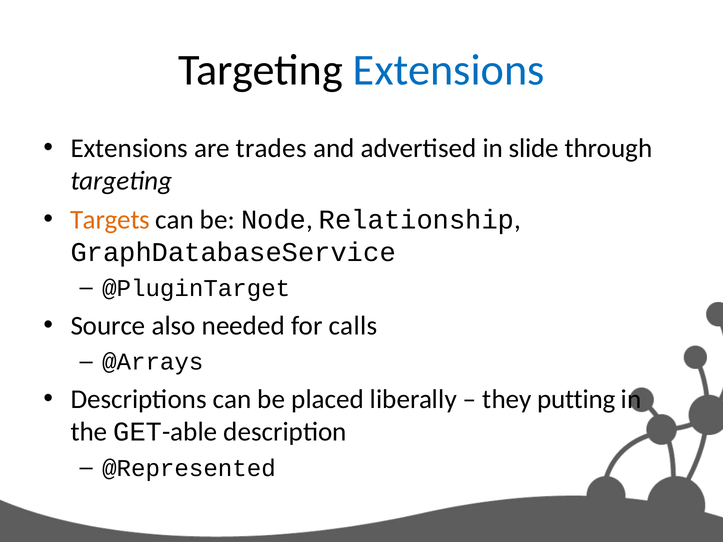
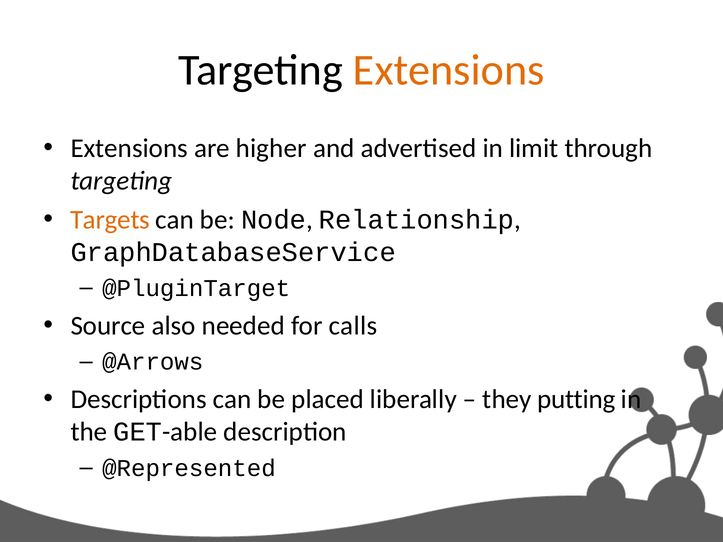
Extensions at (449, 70) colour: blue -> orange
trades: trades -> higher
slide: slide -> limit
@Arrays: @Arrays -> @Arrows
